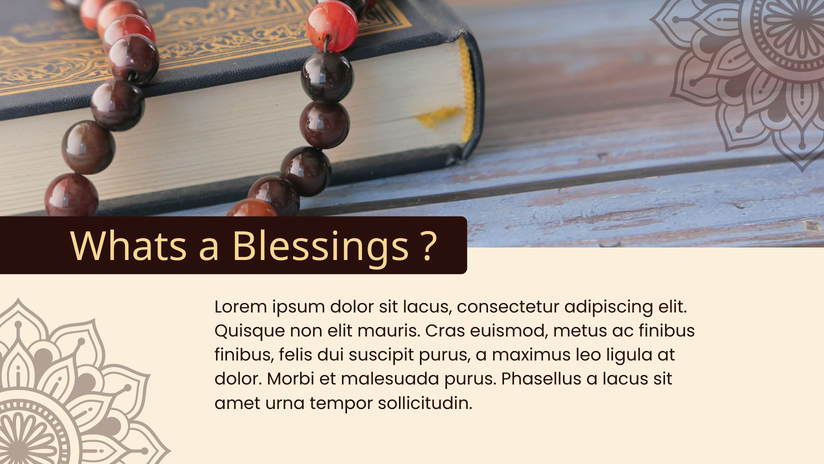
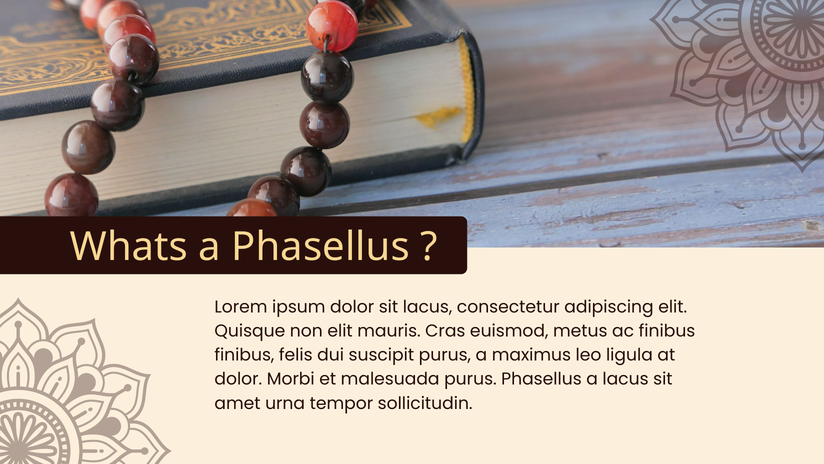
a Blessings: Blessings -> Phasellus
